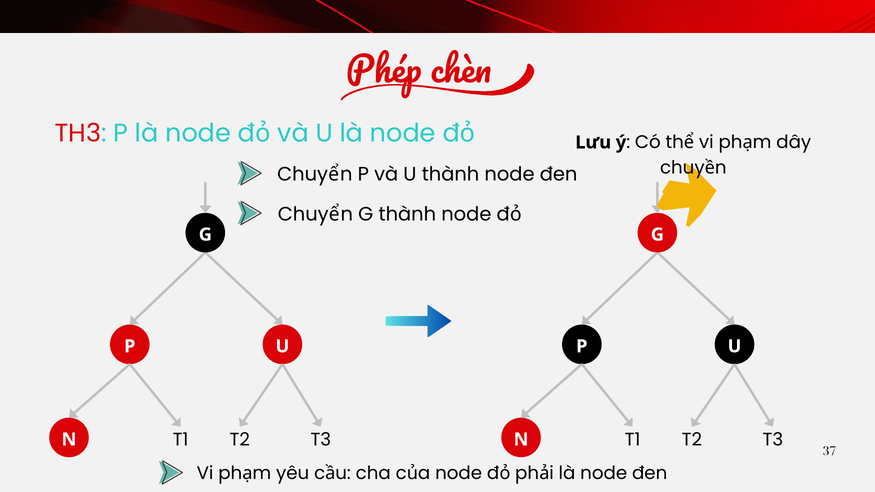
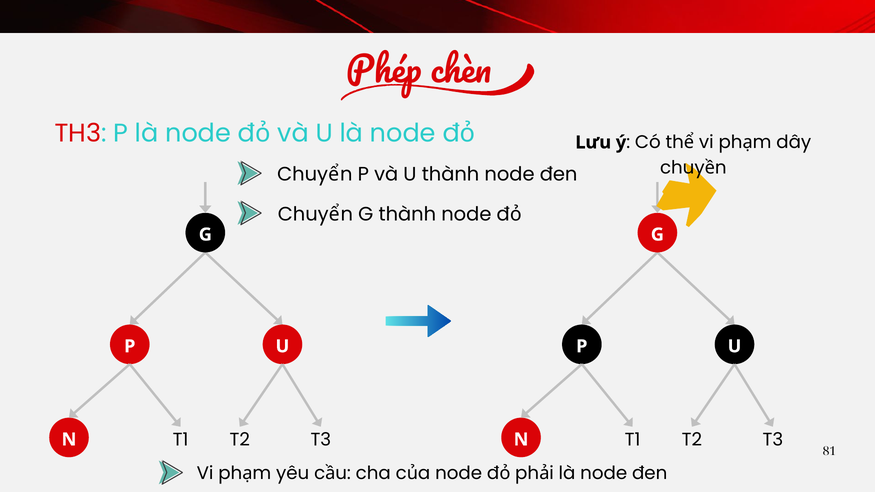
37: 37 -> 81
